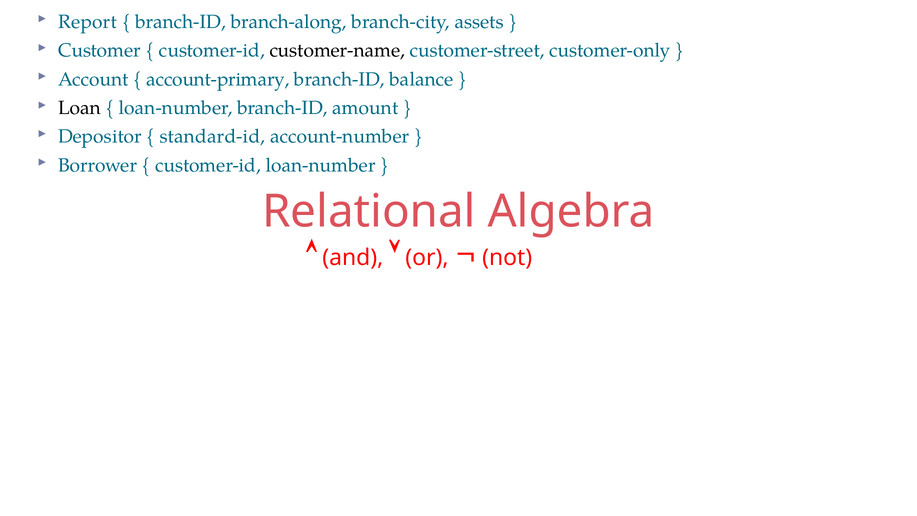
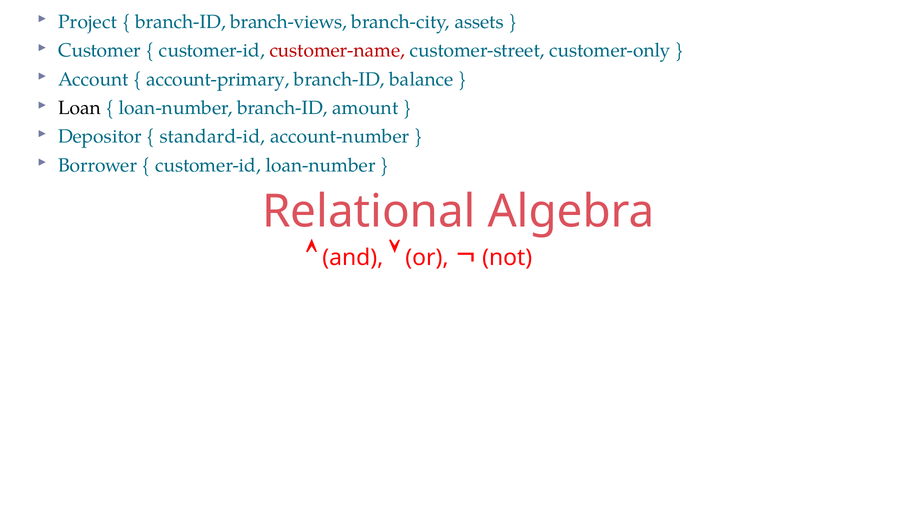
Report: Report -> Project
branch-along: branch-along -> branch-views
customer-name colour: black -> red
